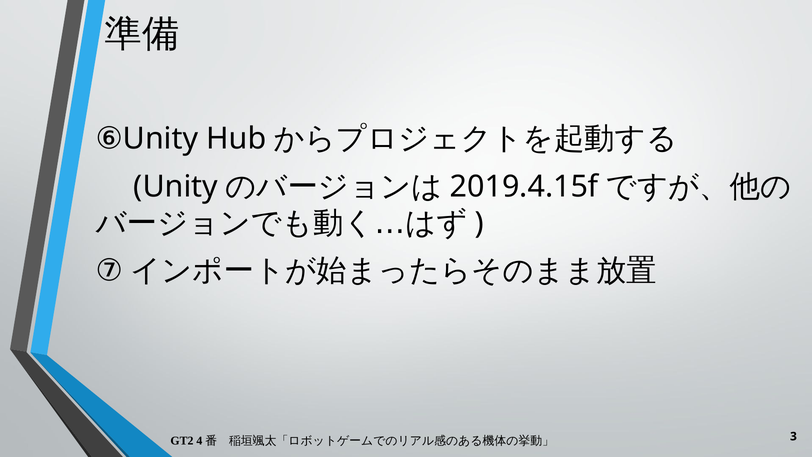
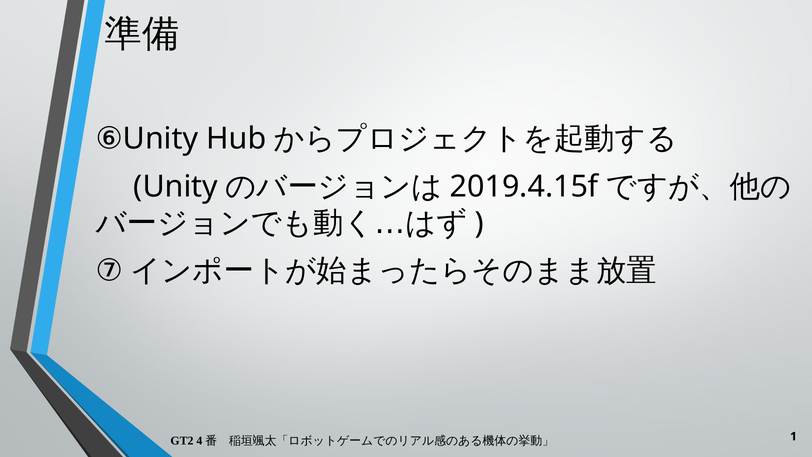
3: 3 -> 1
